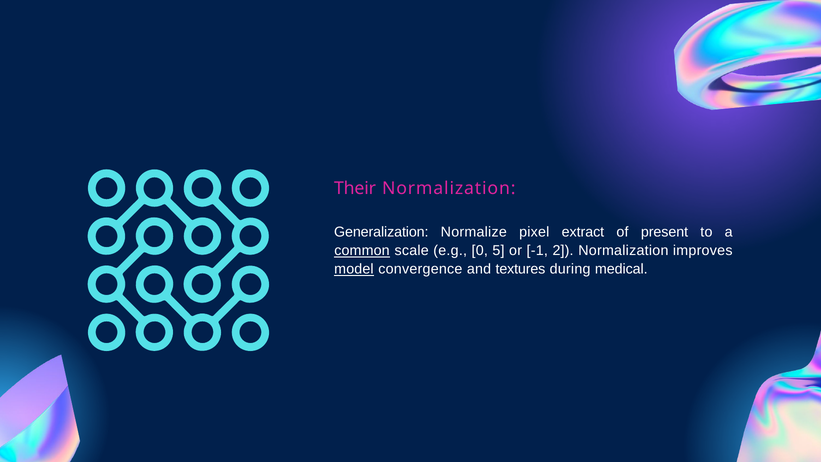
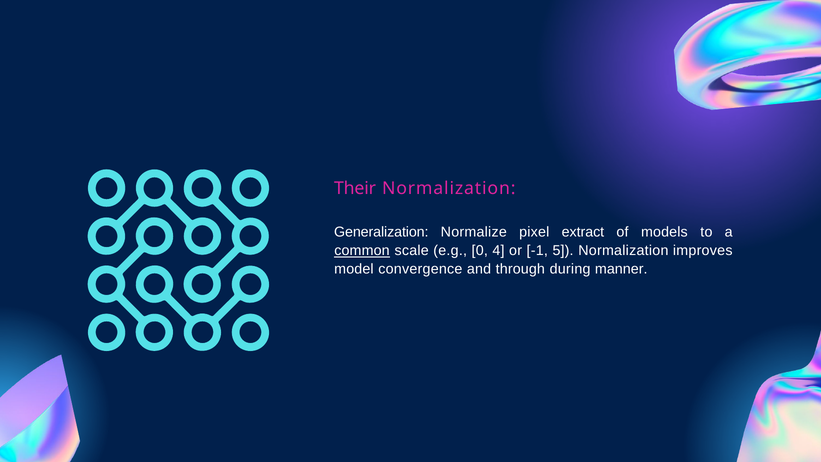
present: present -> models
5: 5 -> 4
2: 2 -> 5
model underline: present -> none
textures: textures -> through
medical: medical -> manner
